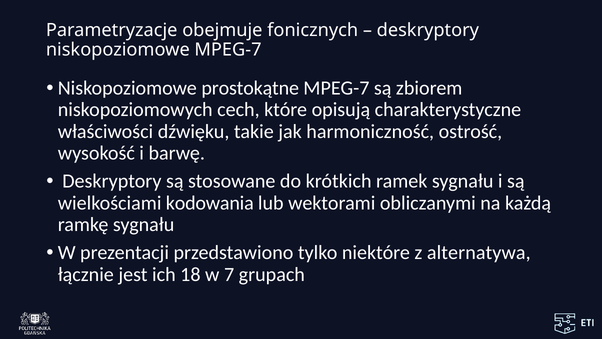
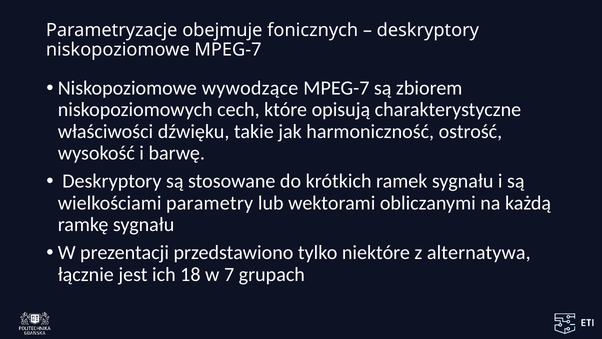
prostokątne: prostokątne -> wywodzące
kodowania: kodowania -> parametry
